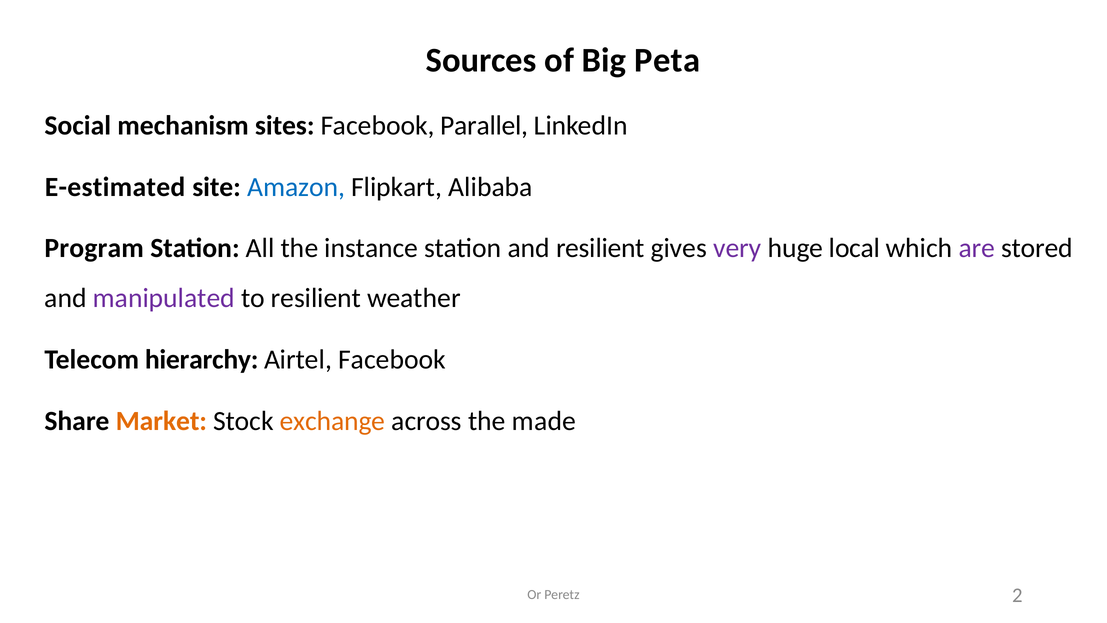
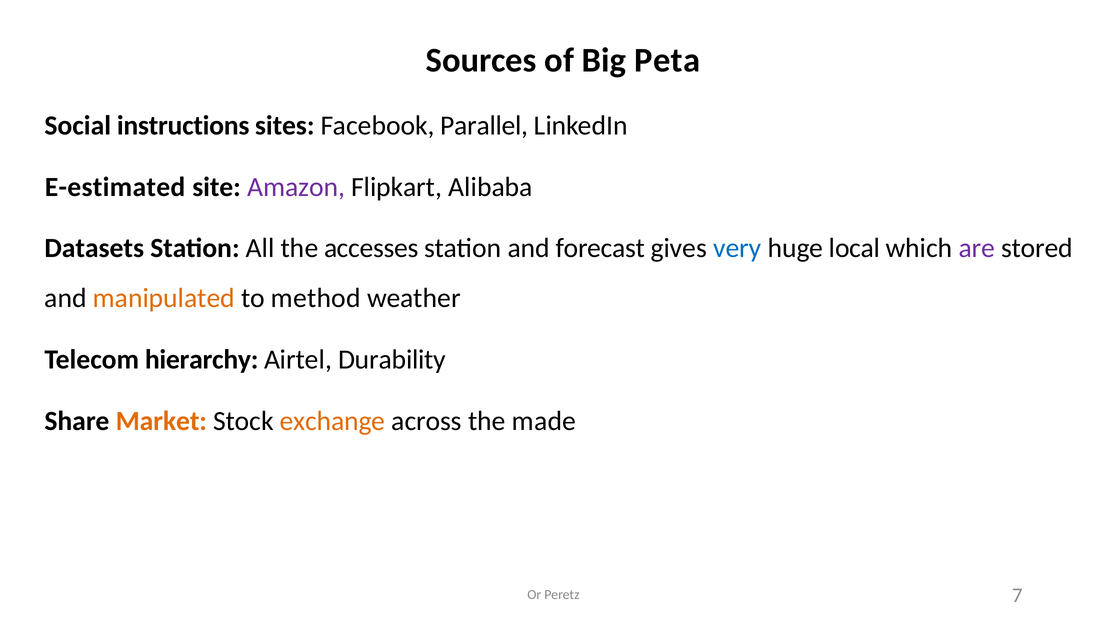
mechanism: mechanism -> instructions
Amazon colour: blue -> purple
Program: Program -> Datasets
instance: instance -> accesses
and resilient: resilient -> forecast
very colour: purple -> blue
manipulated colour: purple -> orange
to resilient: resilient -> method
Airtel Facebook: Facebook -> Durability
2: 2 -> 7
